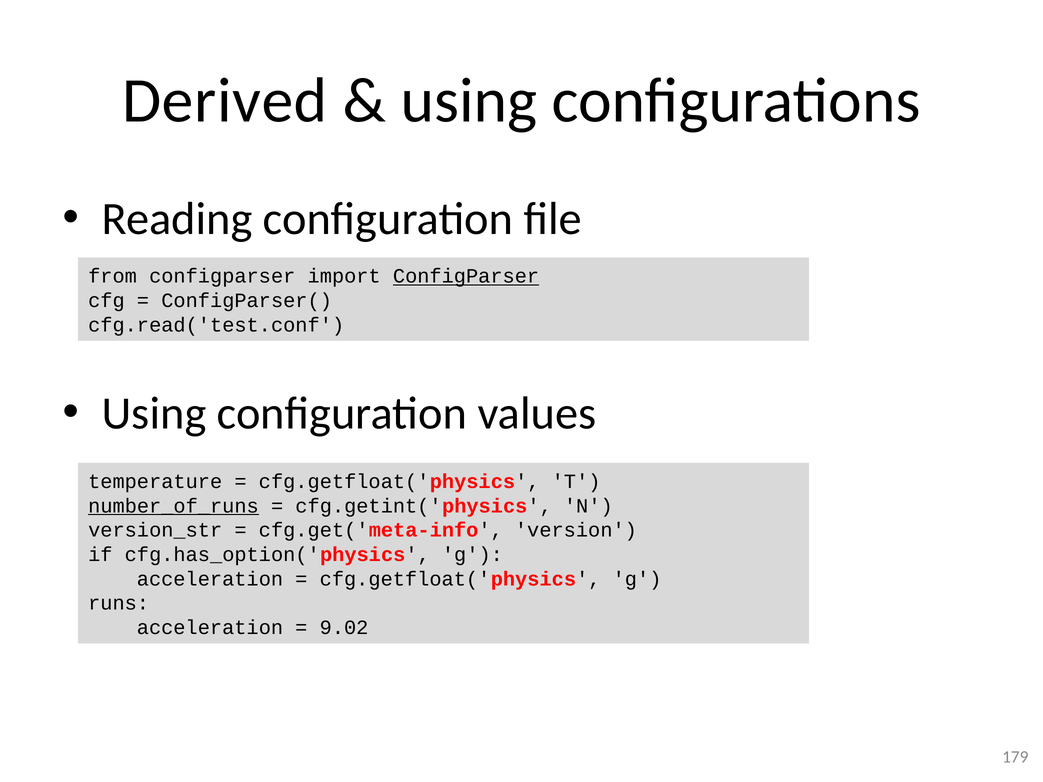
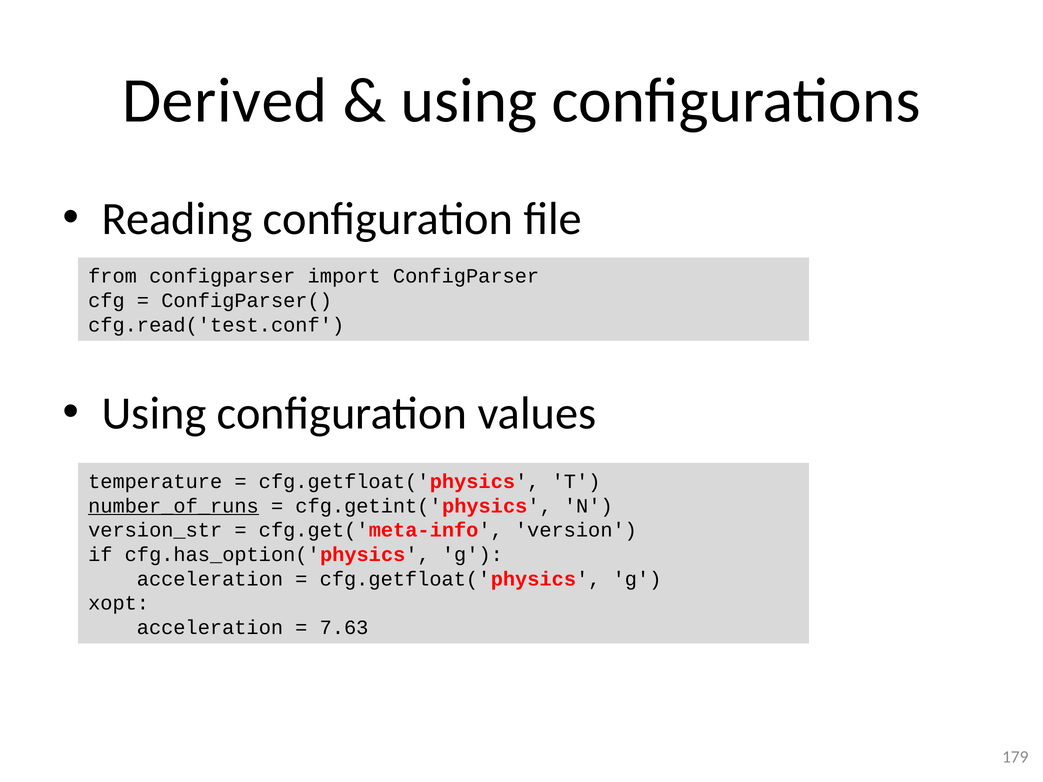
ConfigParser at (466, 276) underline: present -> none
runs: runs -> xopt
9.02: 9.02 -> 7.63
